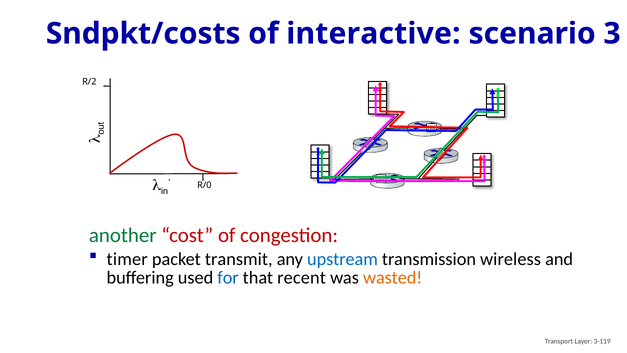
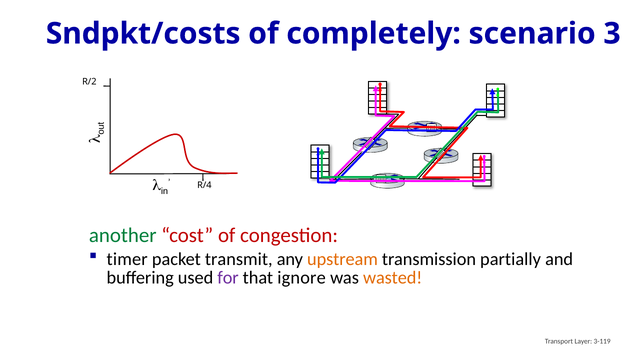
interactive: interactive -> completely
R/0: R/0 -> R/4
upstream colour: blue -> orange
wireless: wireless -> partially
for colour: blue -> purple
recent: recent -> ignore
